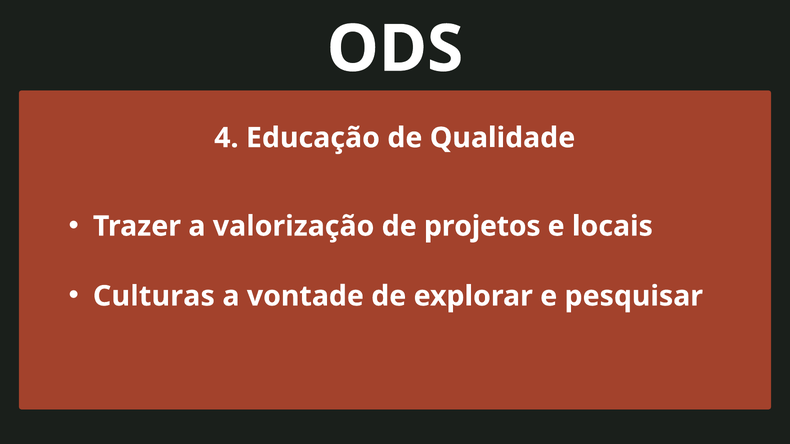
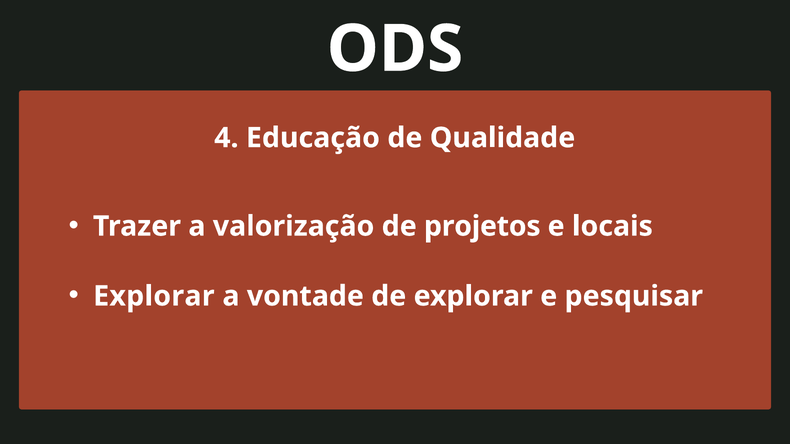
Culturas at (154, 296): Culturas -> Explorar
